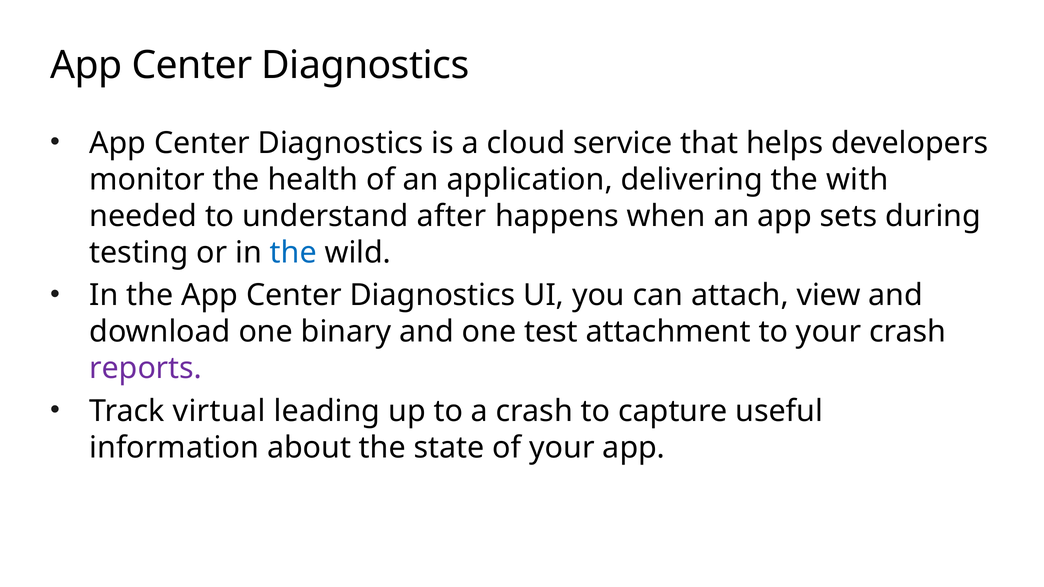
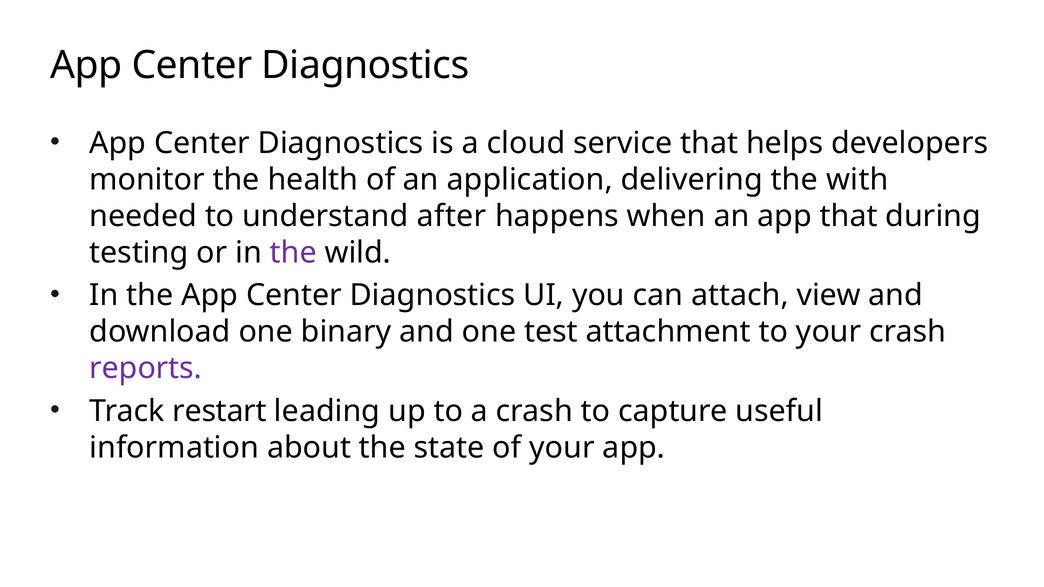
app sets: sets -> that
the at (293, 253) colour: blue -> purple
virtual: virtual -> restart
